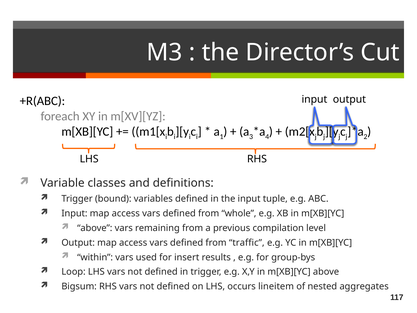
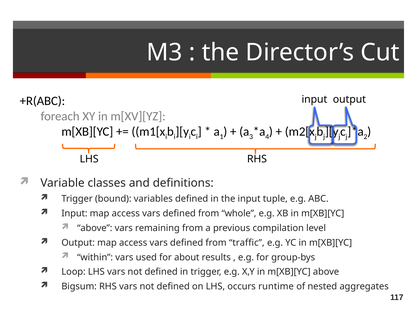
insert: insert -> about
lineitem: lineitem -> runtime
